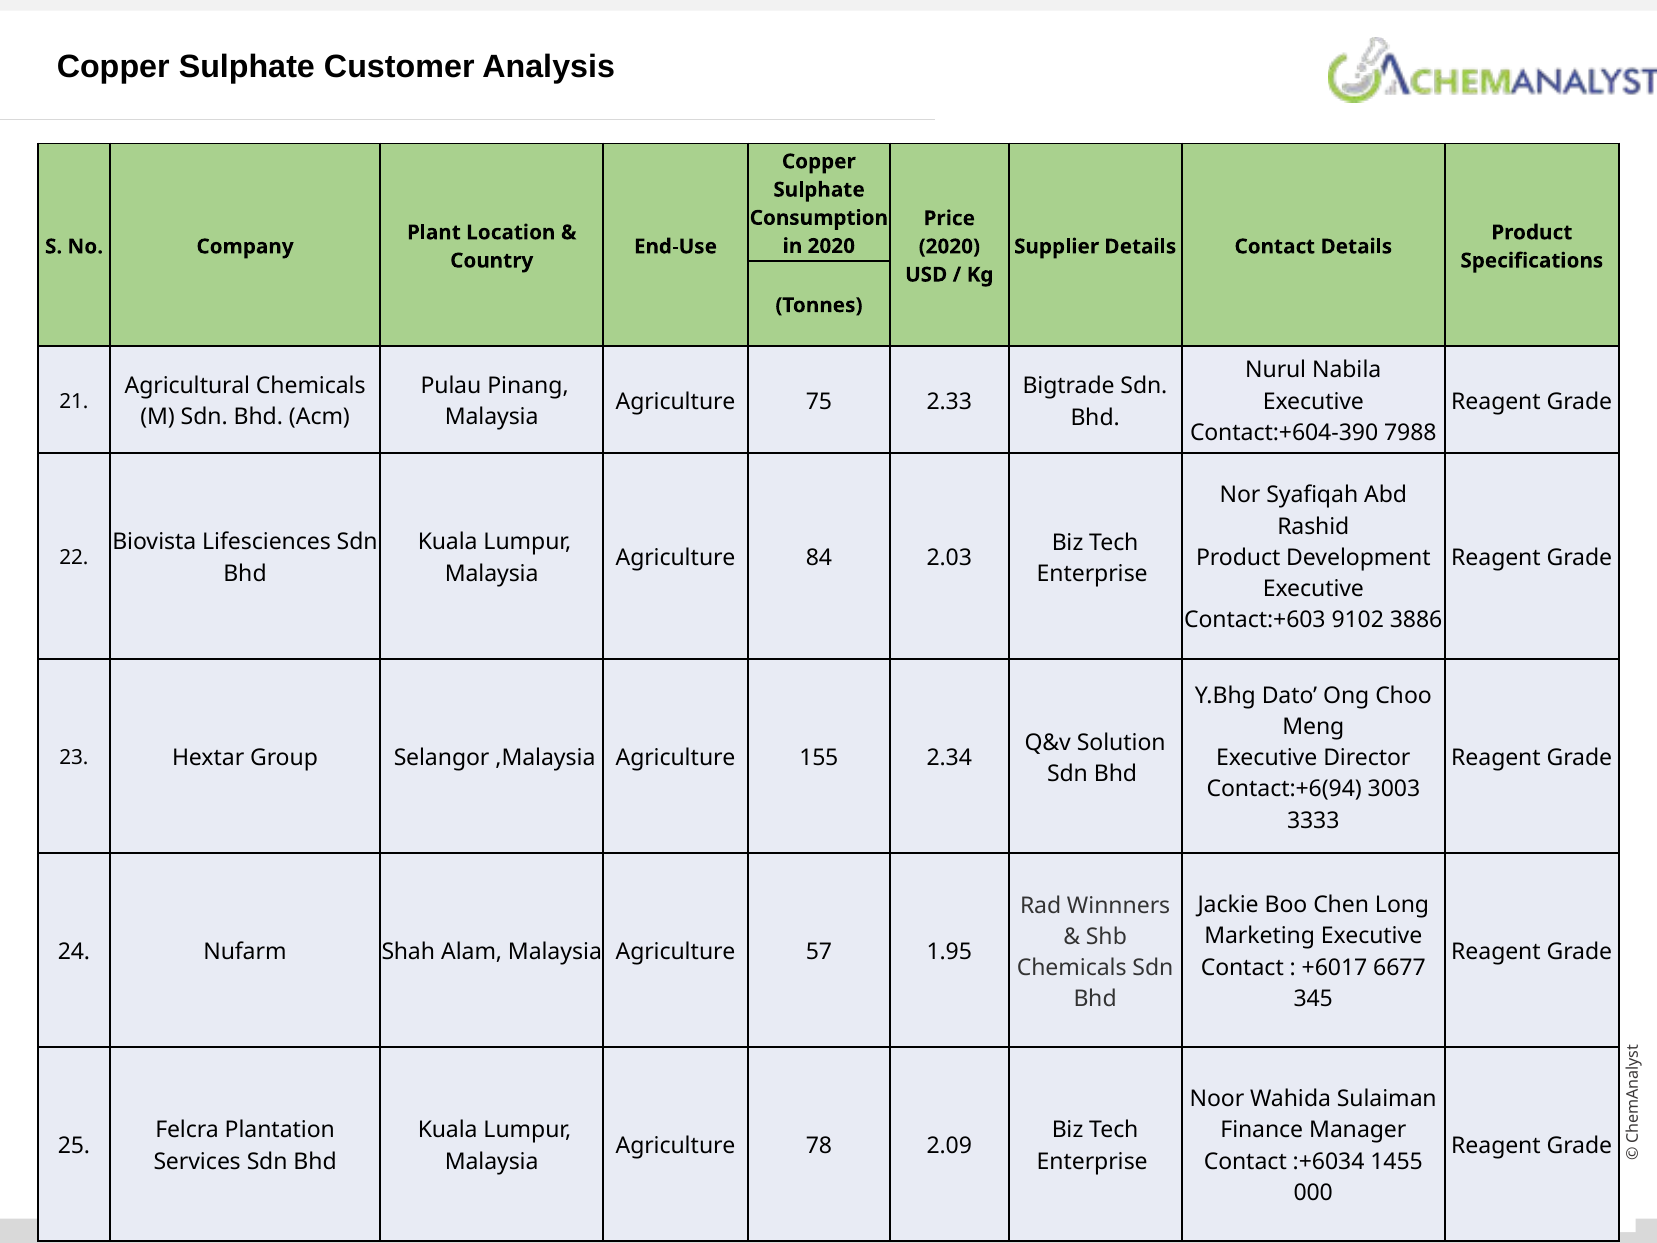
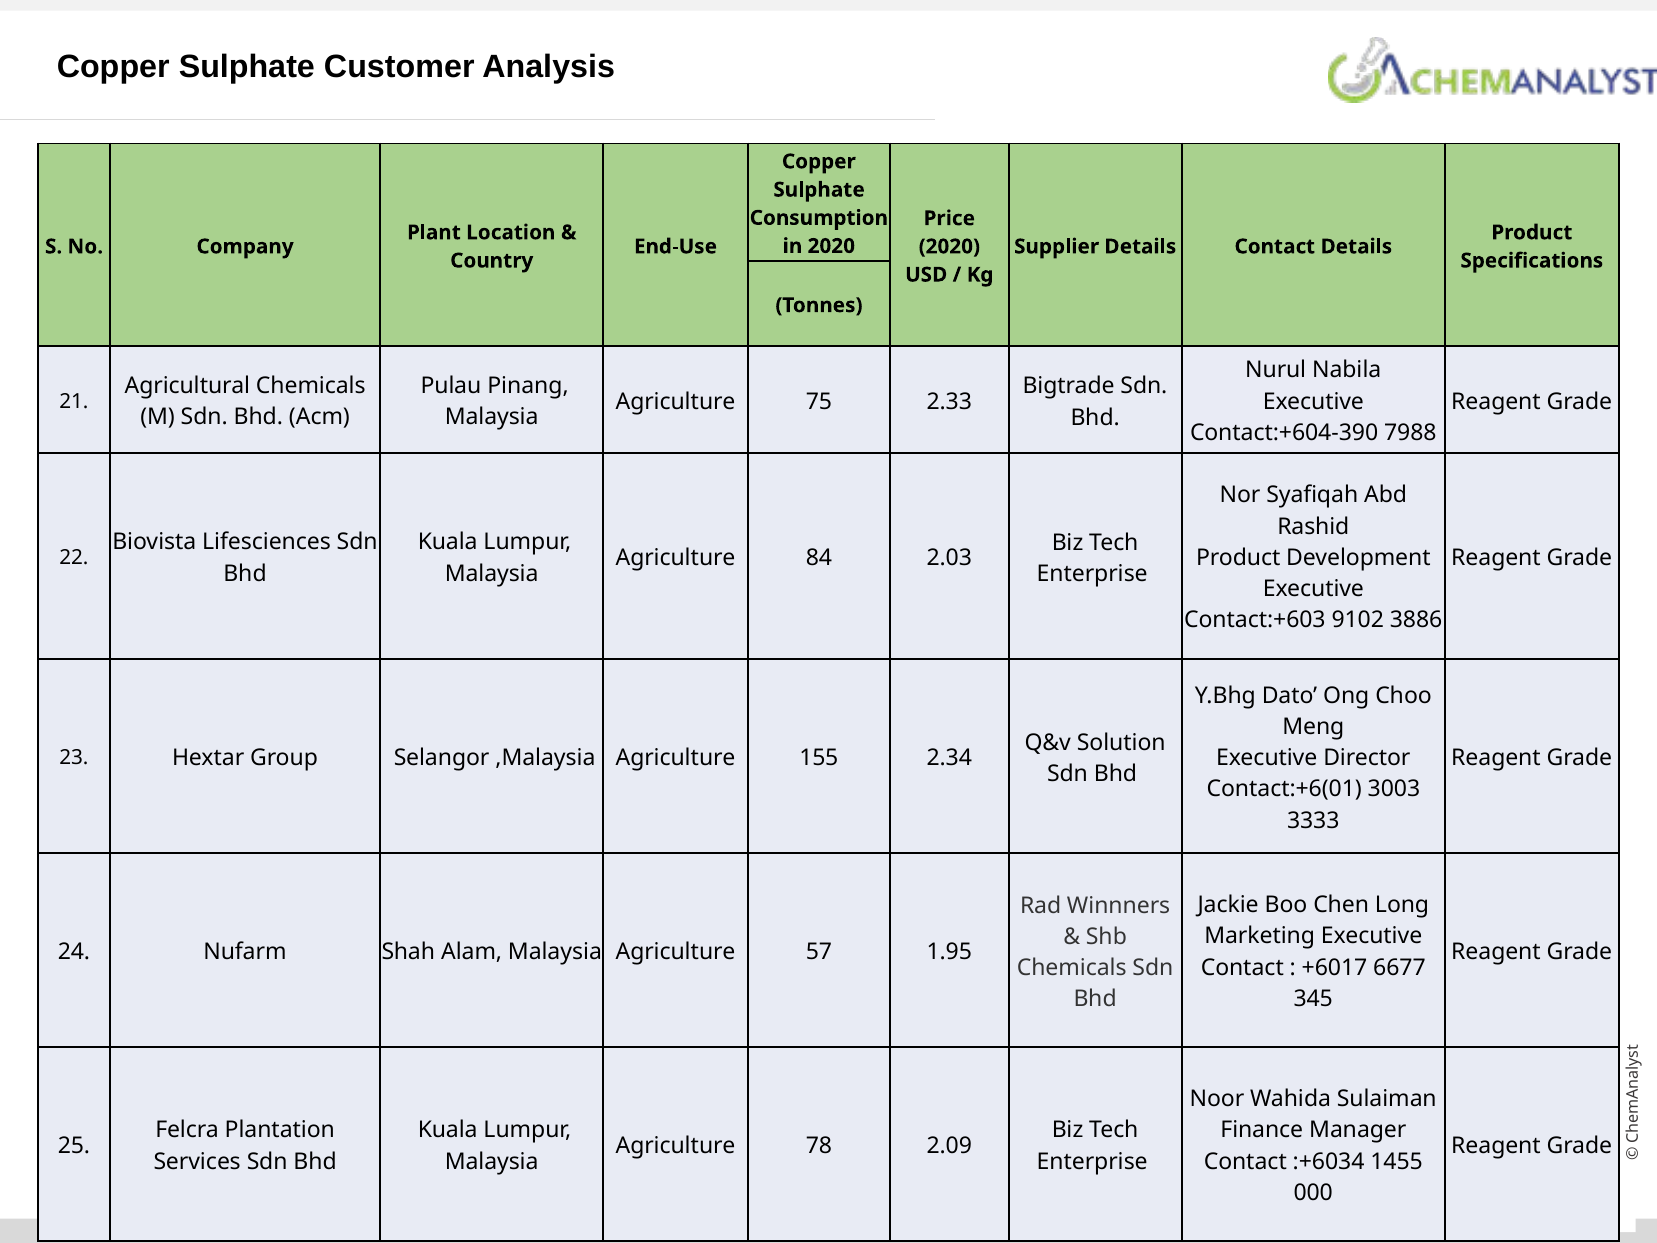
Contact:+6(94: Contact:+6(94 -> Contact:+6(01
